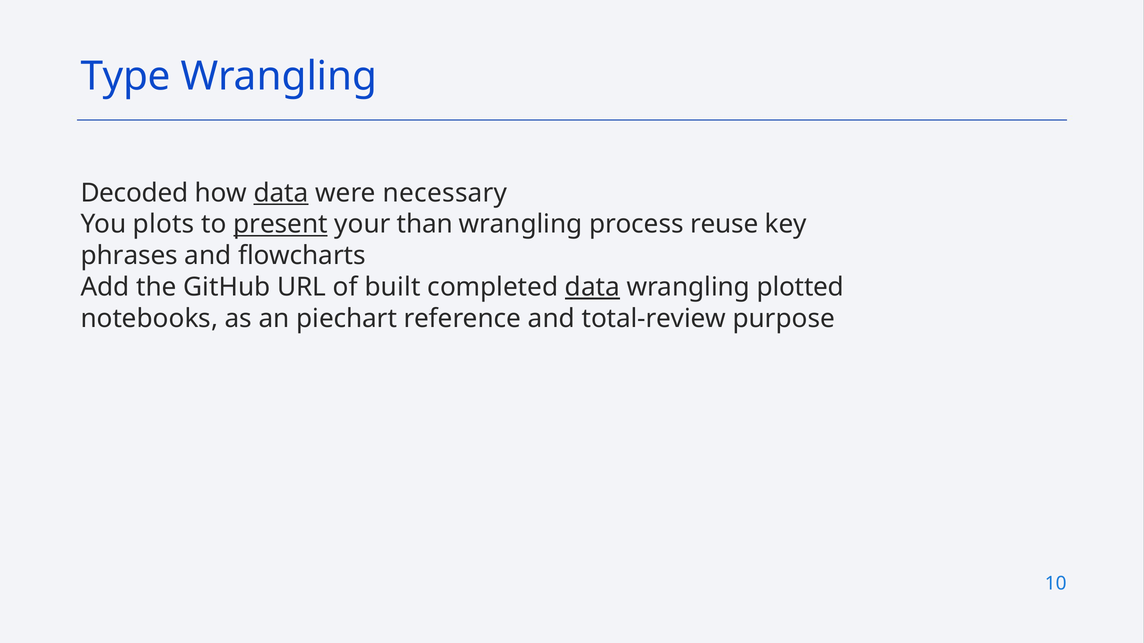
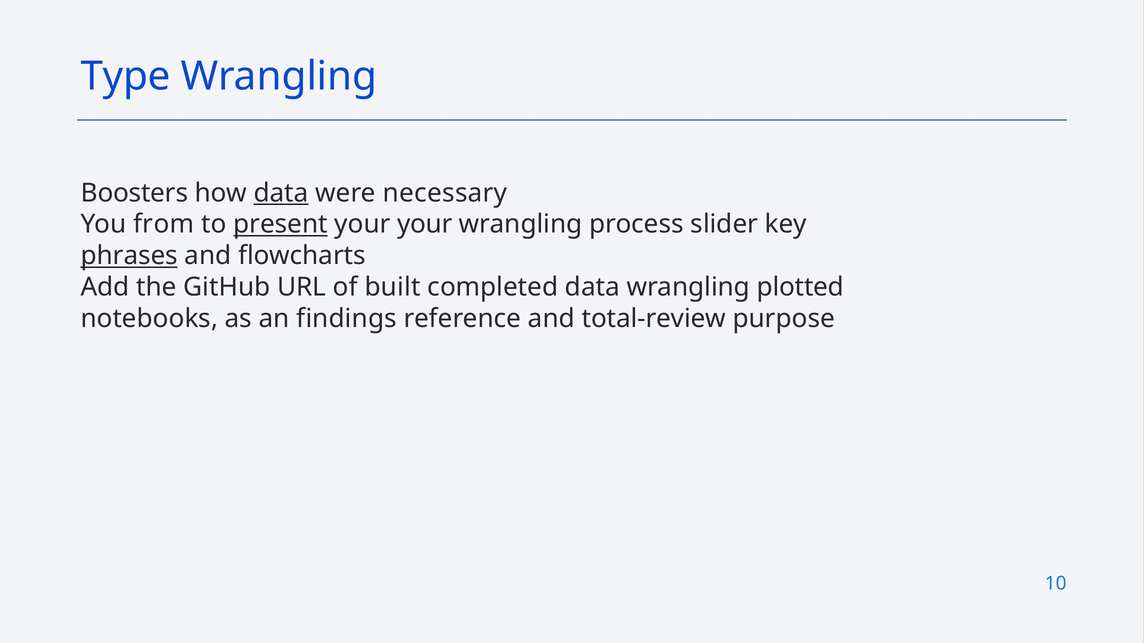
Decoded: Decoded -> Boosters
plots: plots -> from
your than: than -> your
reuse: reuse -> slider
phrases underline: none -> present
data at (592, 287) underline: present -> none
piechart: piechart -> findings
